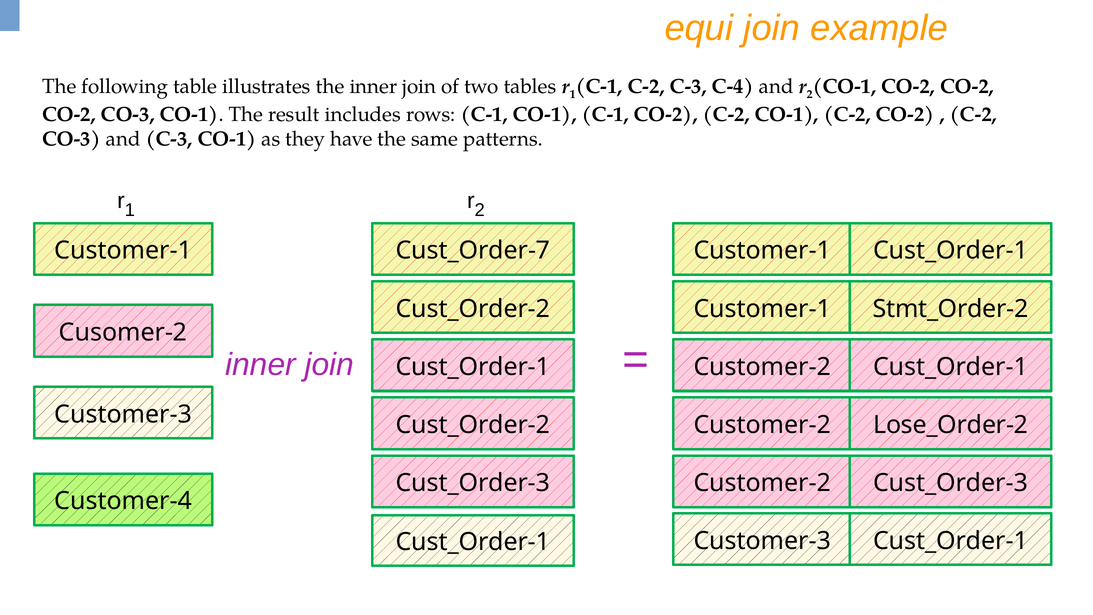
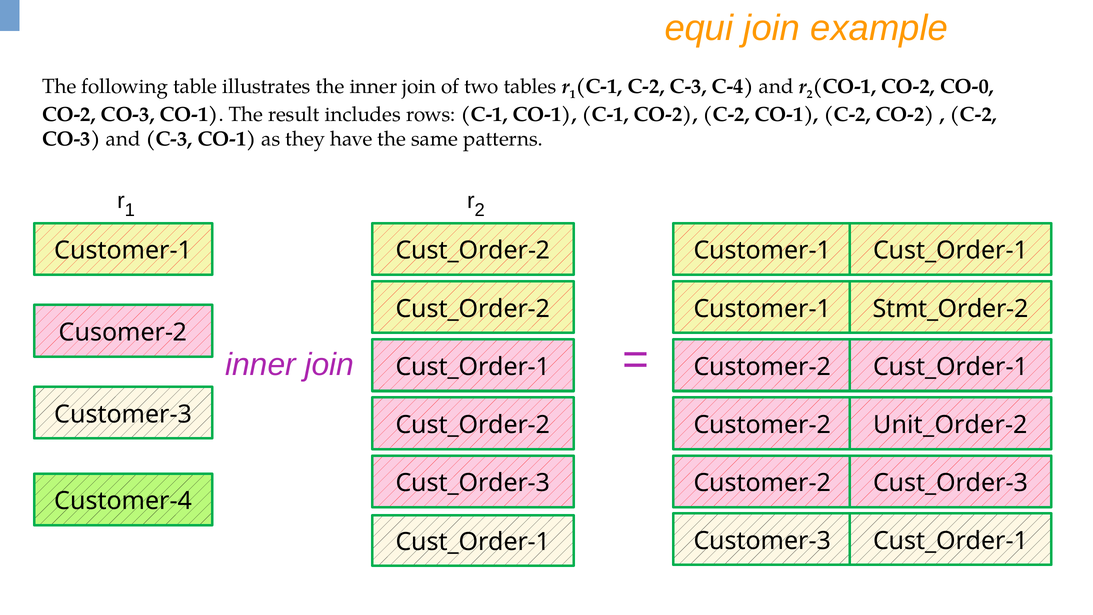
CO-1 CO-2 CO-2: CO-2 -> CO-0
Customer-1 Cust_Order-7: Cust_Order-7 -> Cust_Order-2
Lose_Order-2: Lose_Order-2 -> Unit_Order-2
